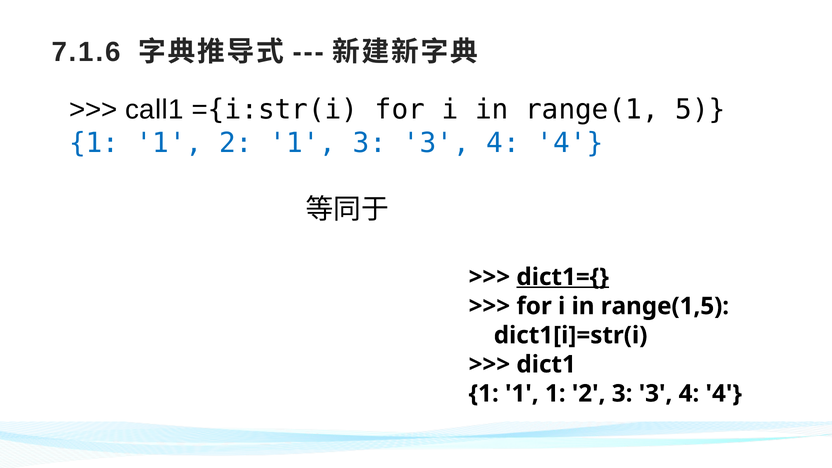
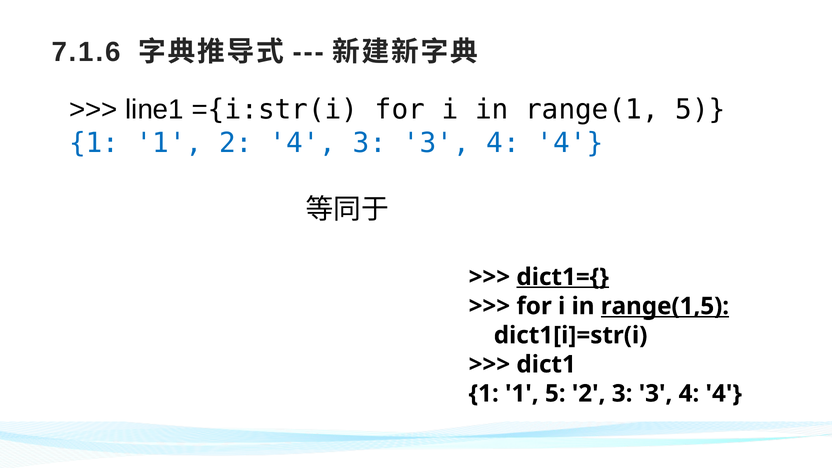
call1: call1 -> line1
2 1: 1 -> 4
range(1,5 underline: none -> present
1 1 1: 1 -> 5
